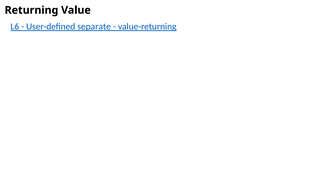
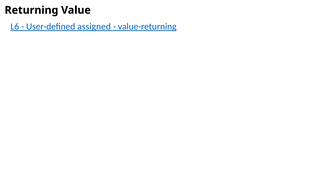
separate: separate -> assigned
